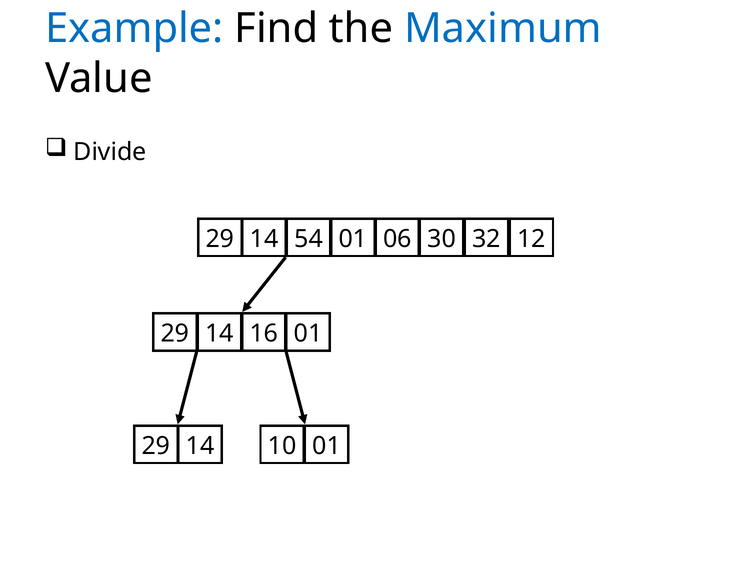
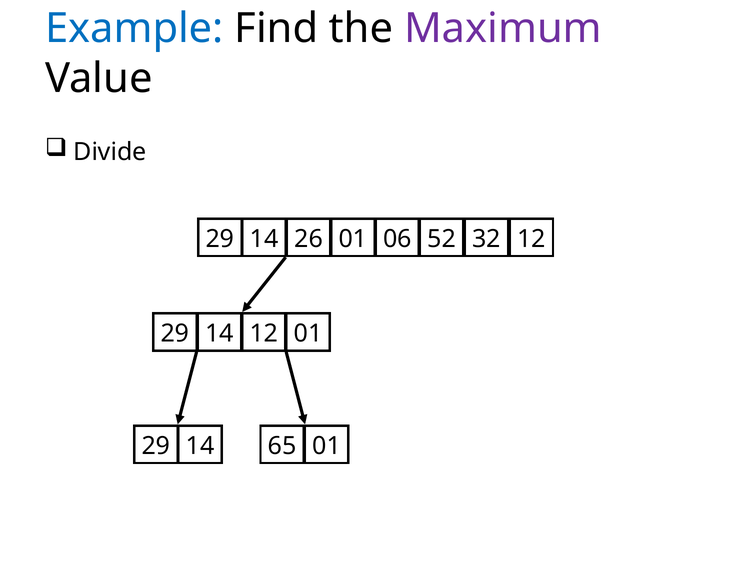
Maximum colour: blue -> purple
54: 54 -> 26
30: 30 -> 52
14 16: 16 -> 12
10: 10 -> 65
